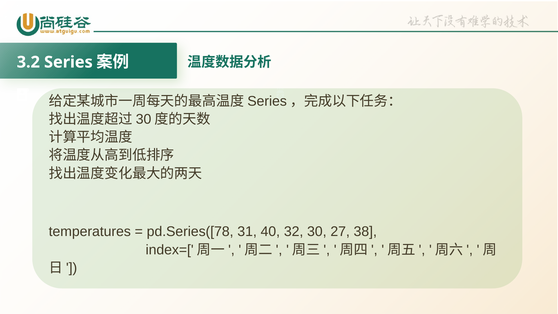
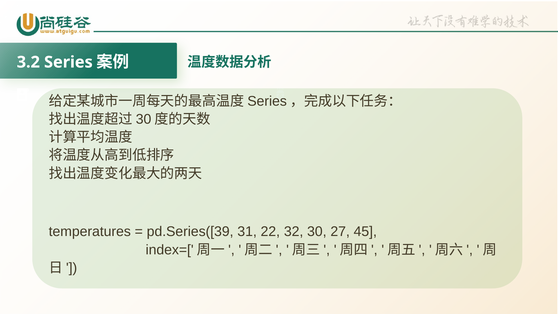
pd.Series([78: pd.Series([78 -> pd.Series([39
40: 40 -> 22
38: 38 -> 45
